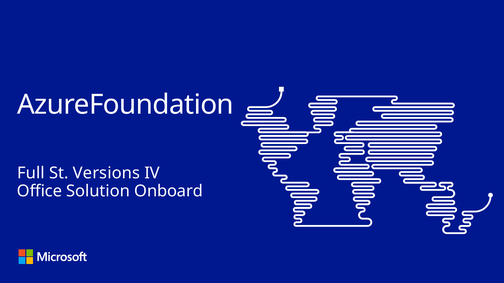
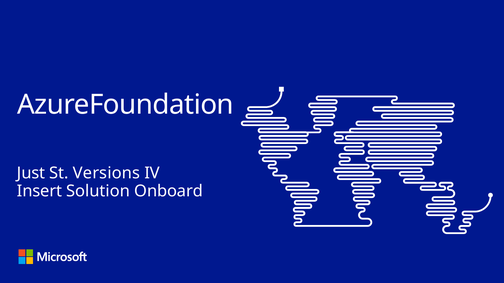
Full: Full -> Just
Office: Office -> Insert
